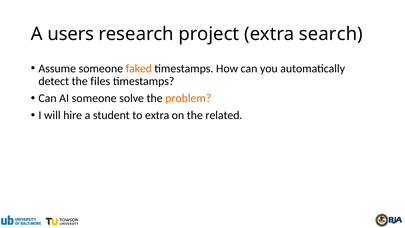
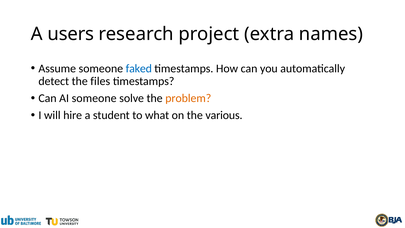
search: search -> names
faked colour: orange -> blue
to extra: extra -> what
related: related -> various
